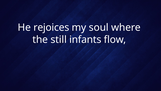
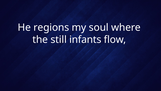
rejoices: rejoices -> regions
